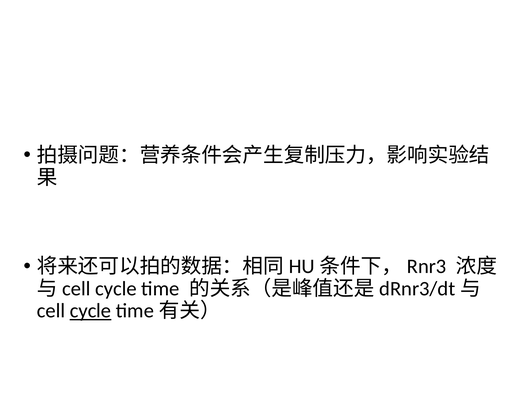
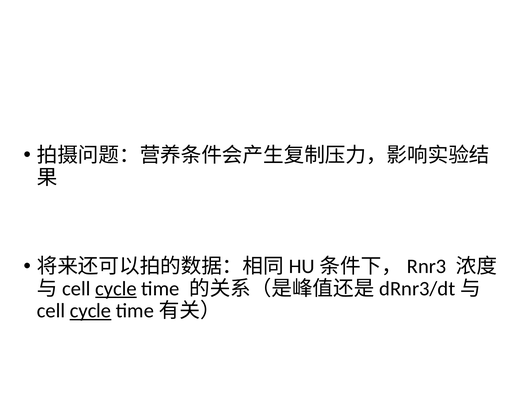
cycle at (116, 289) underline: none -> present
